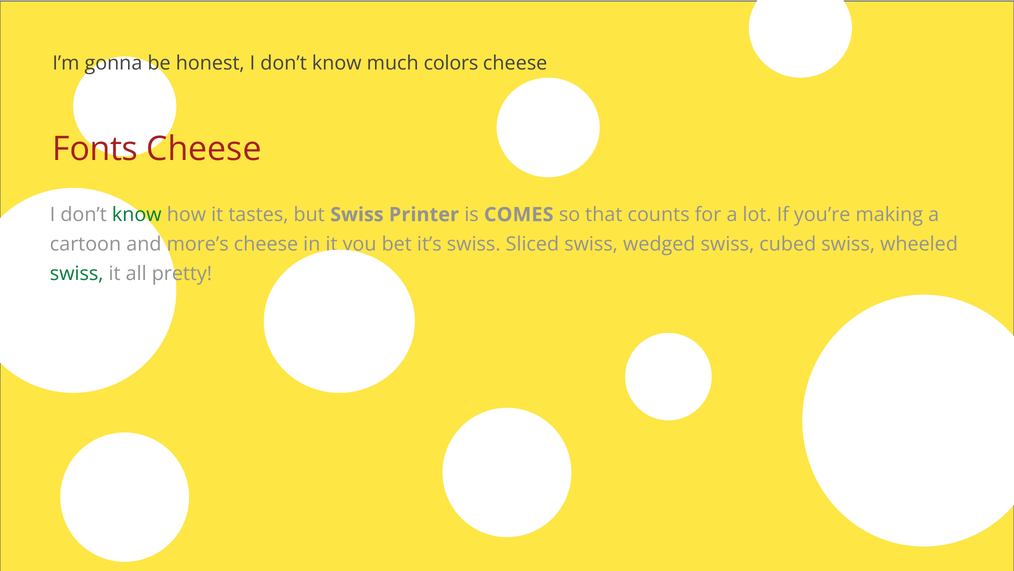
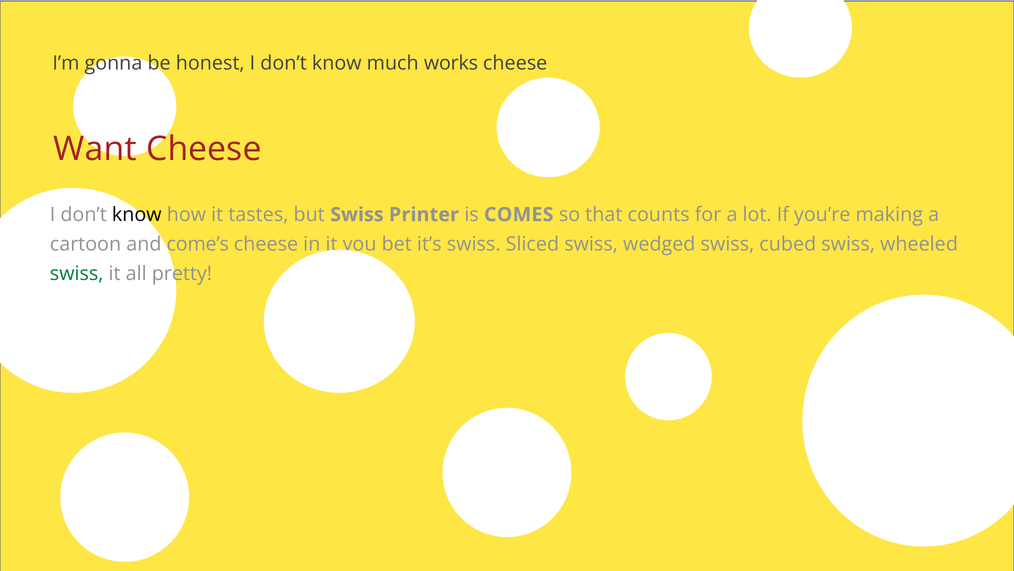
colors: colors -> works
Fonts: Fonts -> Want
know at (137, 214) colour: green -> black
more’s: more’s -> come’s
